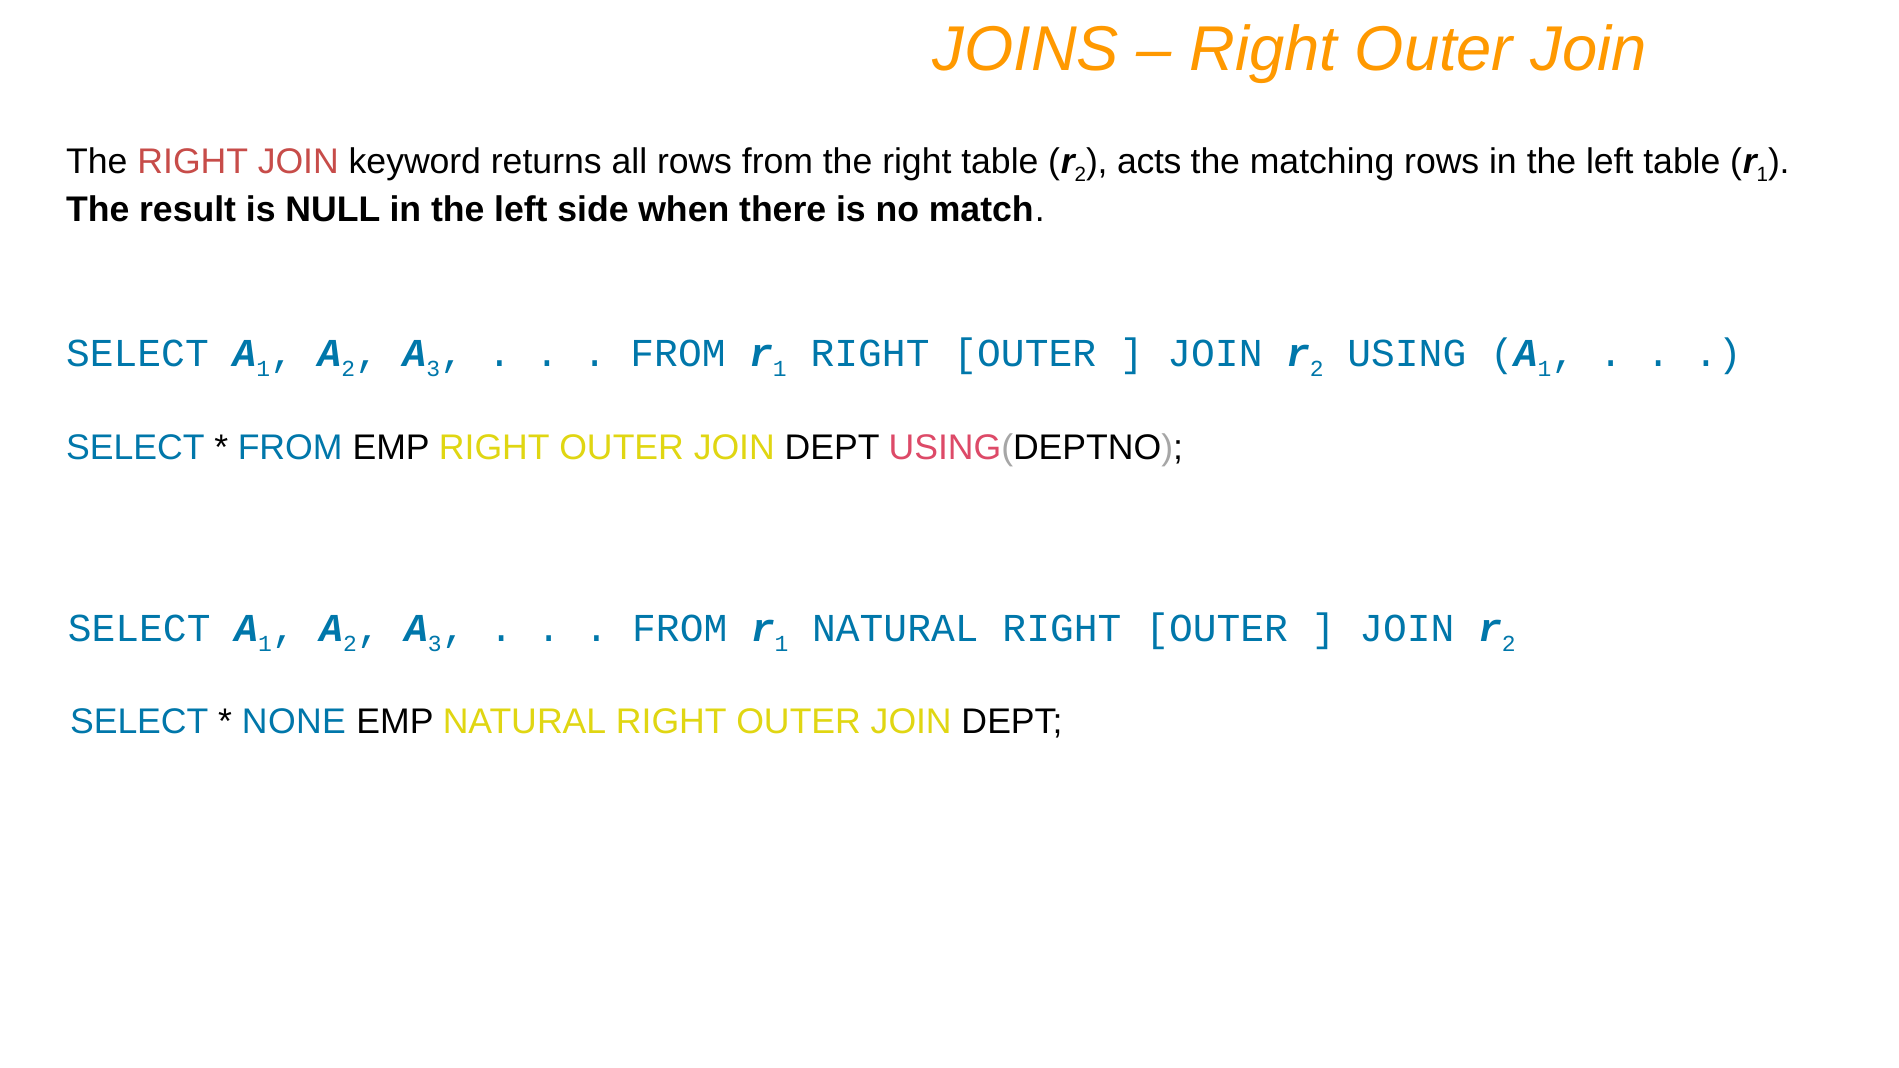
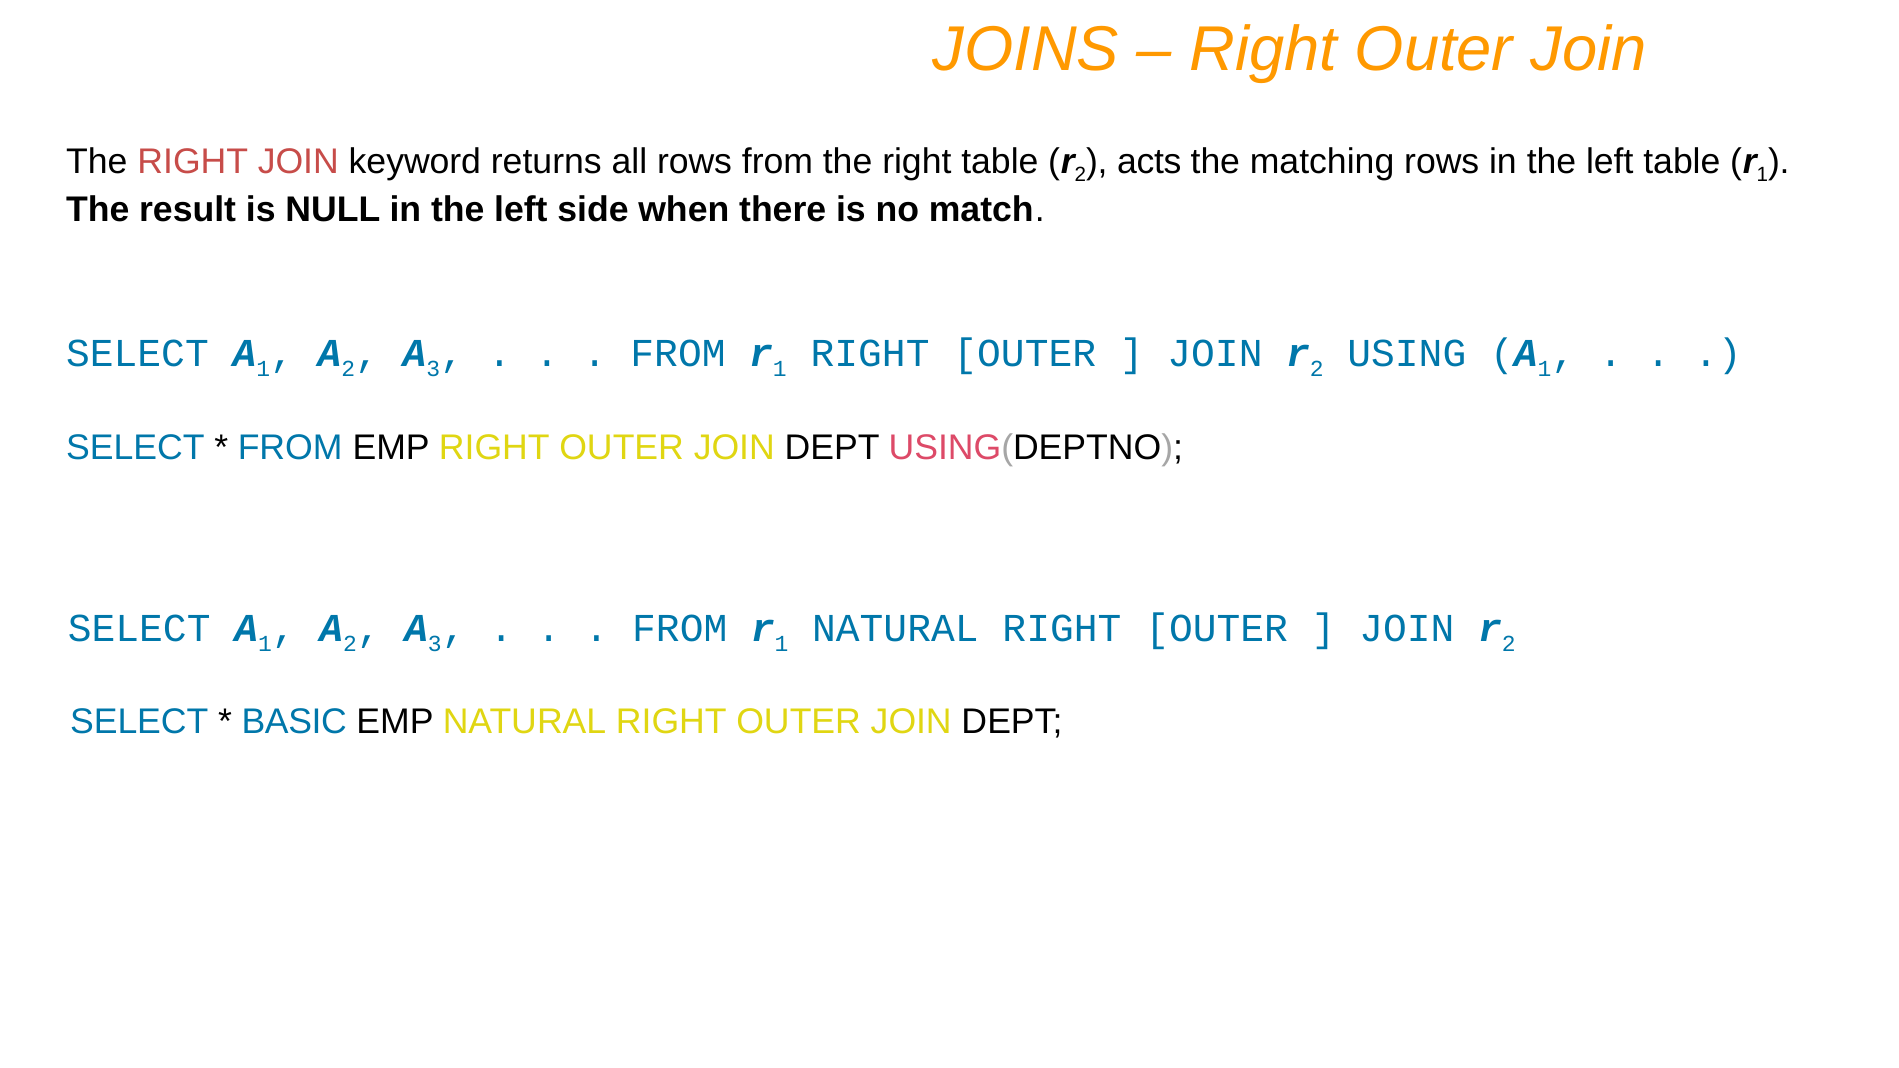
NONE: NONE -> BASIC
